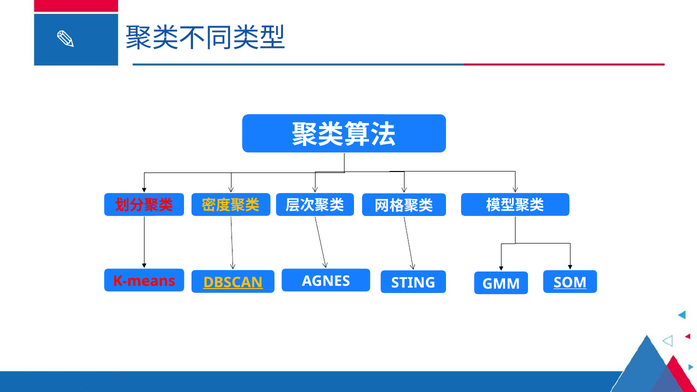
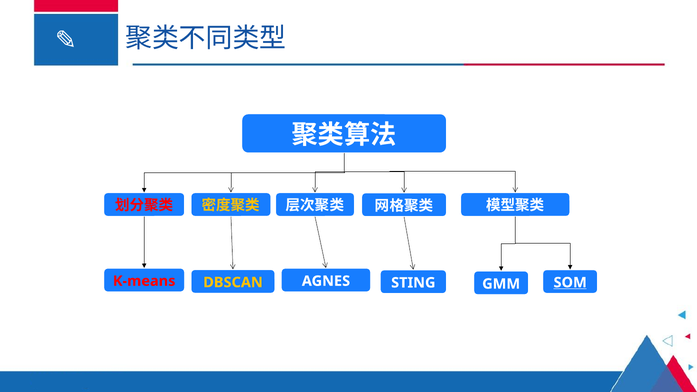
DBSCAN underline: present -> none
